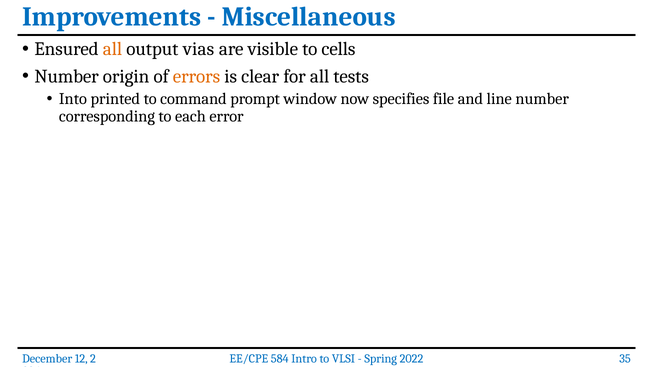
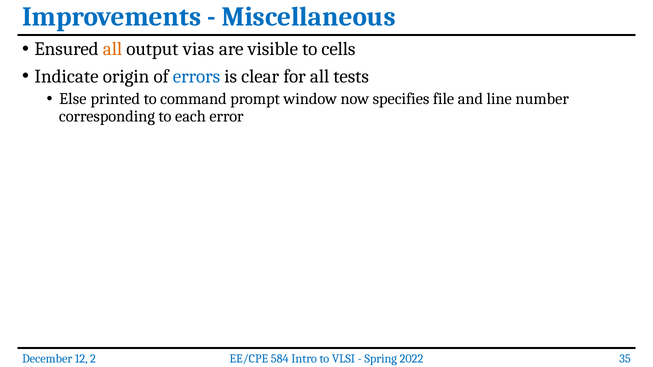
Number at (67, 76): Number -> Indicate
errors colour: orange -> blue
Into: Into -> Else
